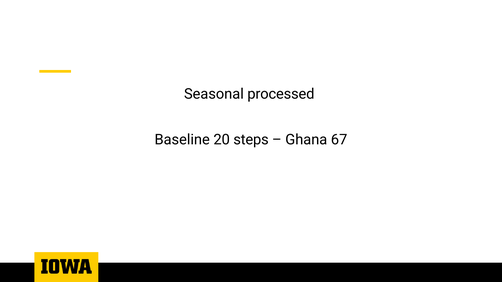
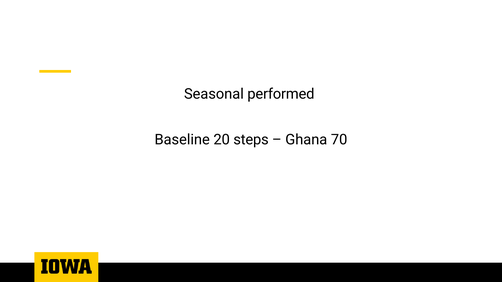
processed: processed -> performed
67: 67 -> 70
